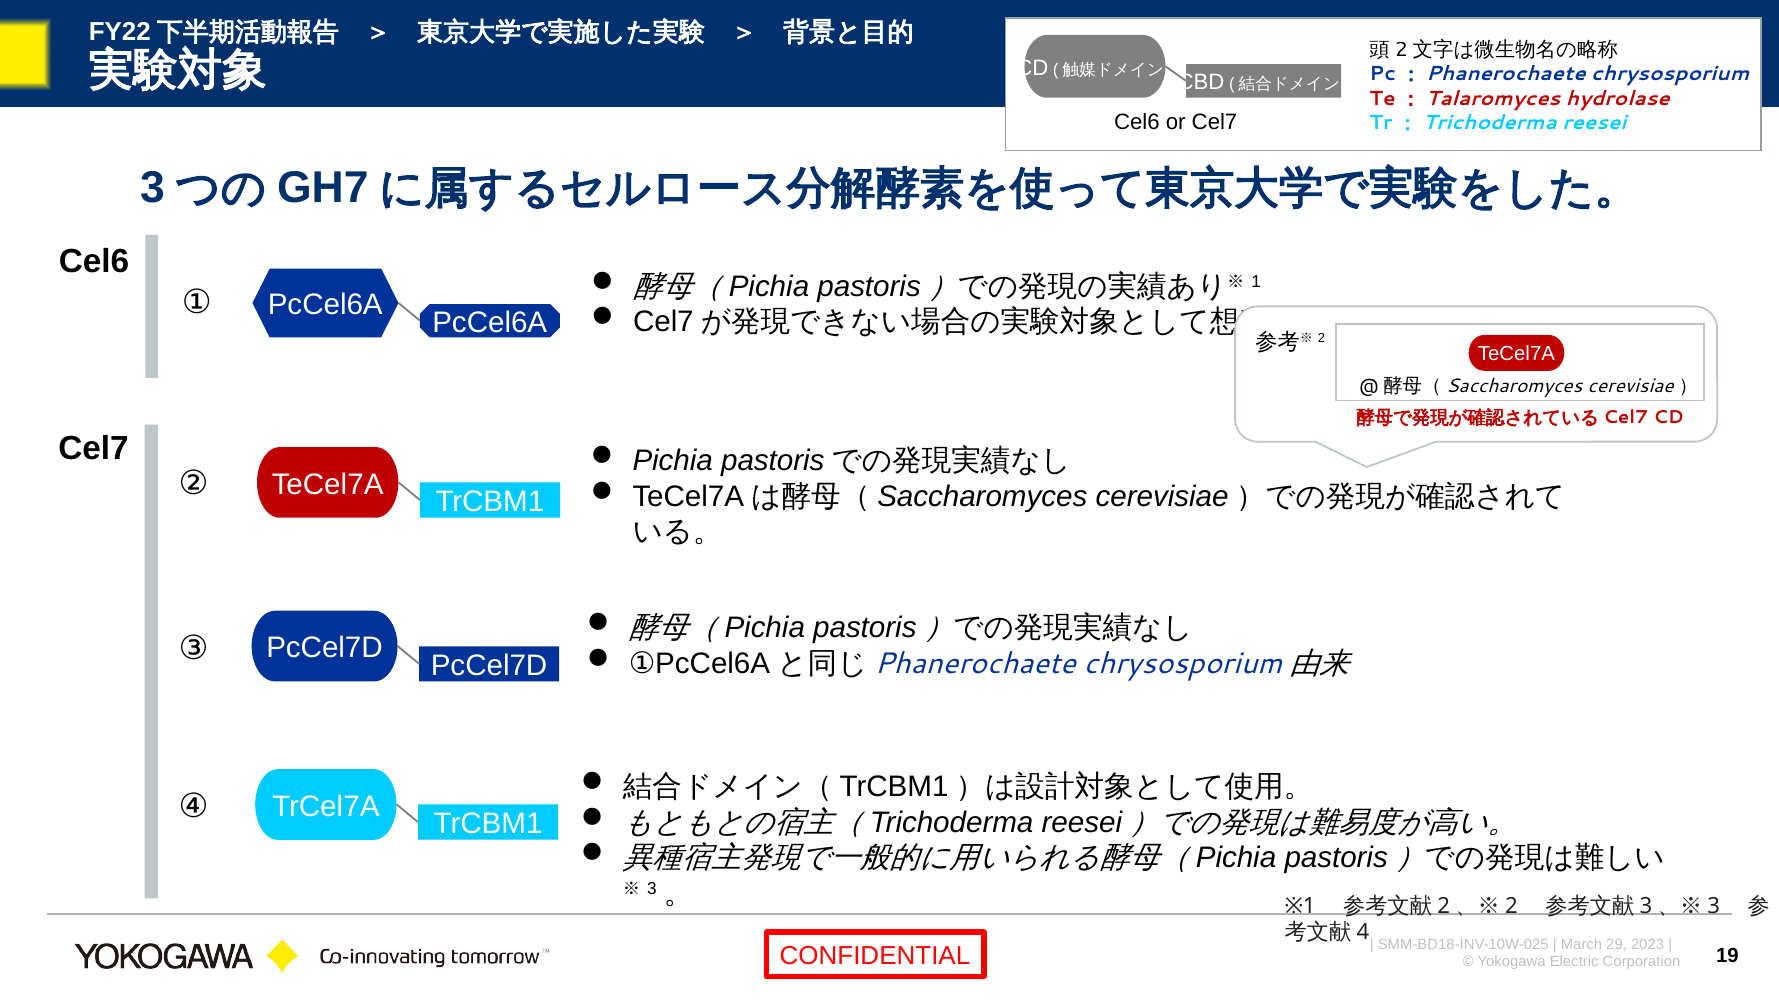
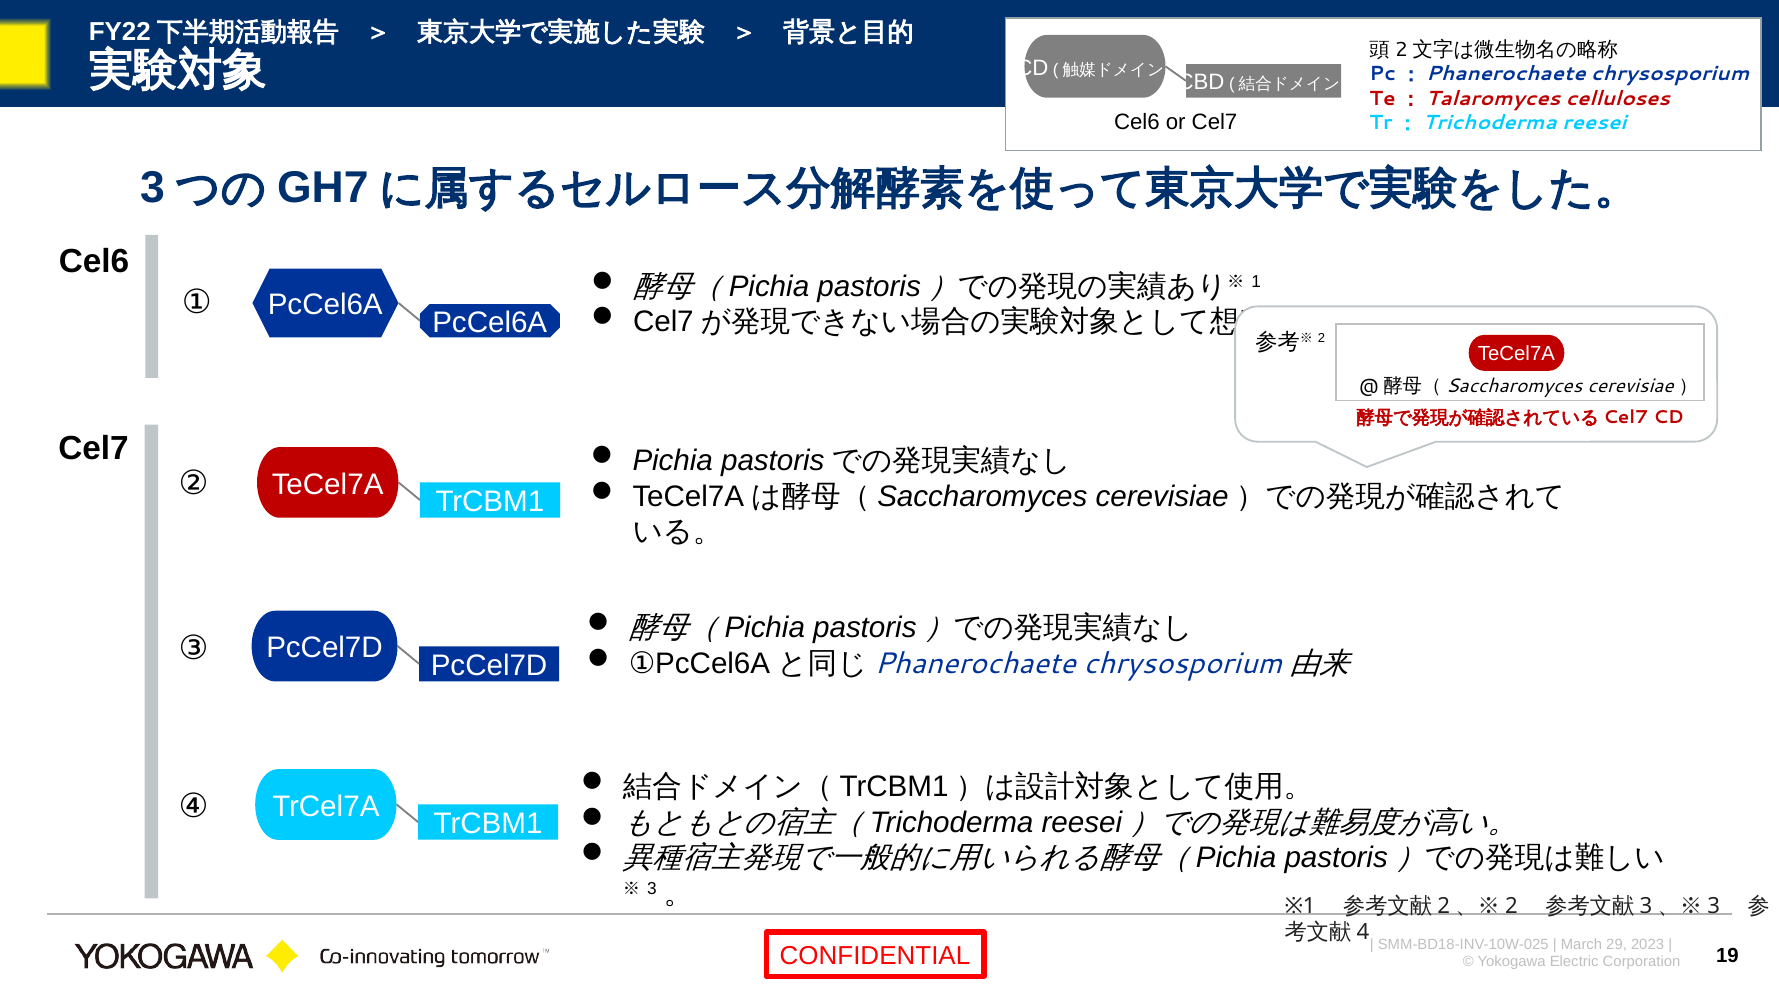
hydrolase: hydrolase -> celluloses
